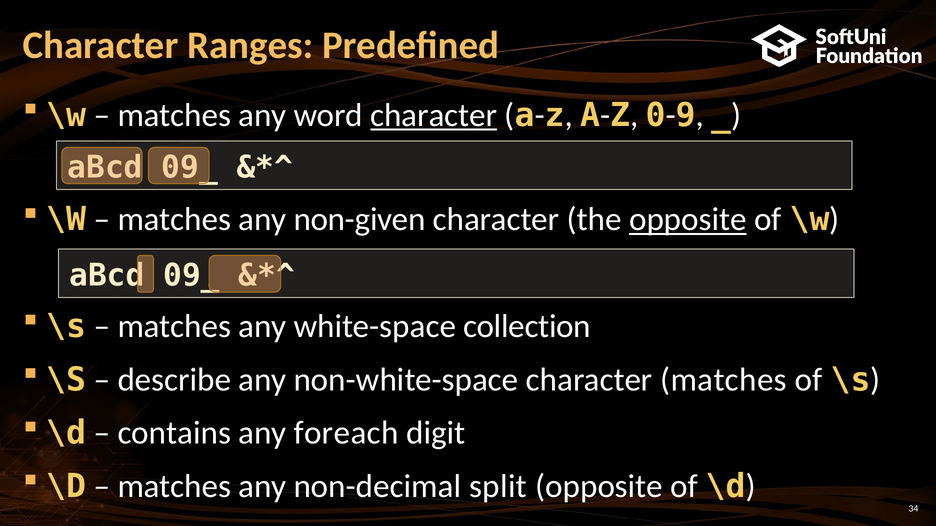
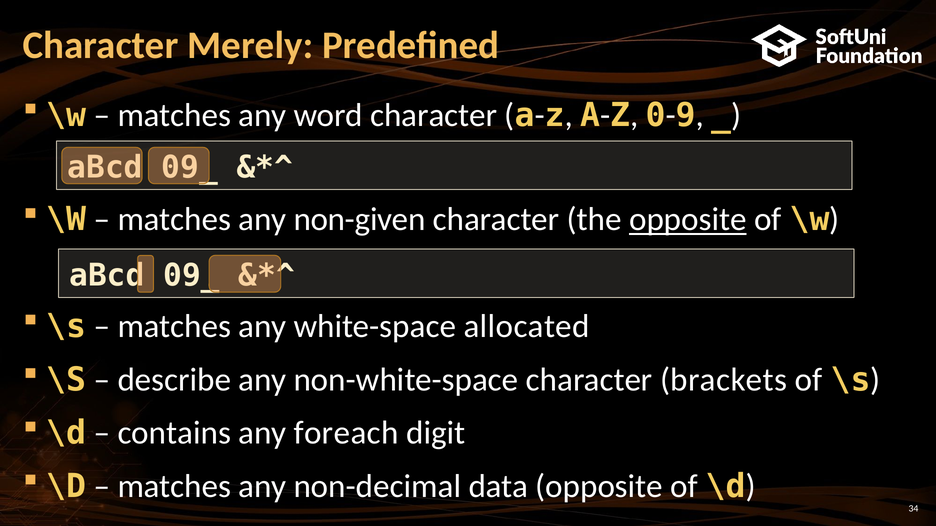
Ranges: Ranges -> Merely
character at (434, 115) underline: present -> none
collection: collection -> allocated
character matches: matches -> brackets
split: split -> data
